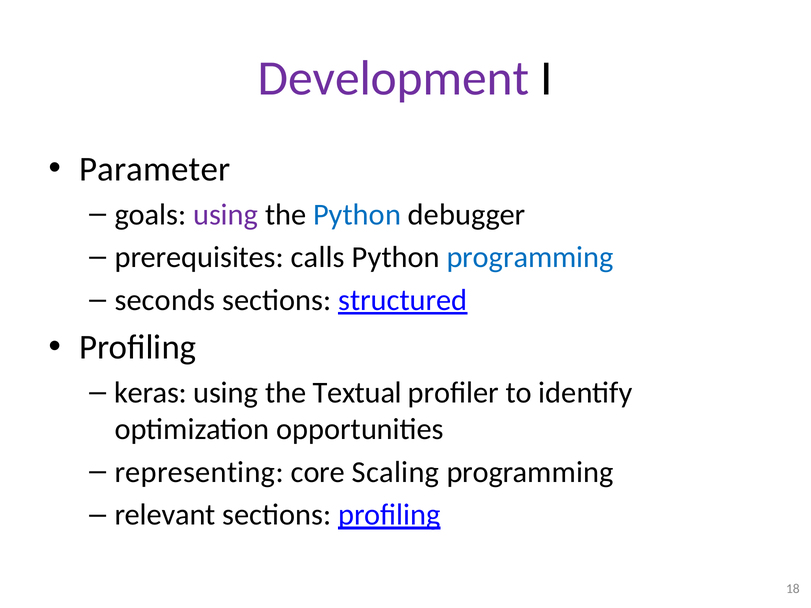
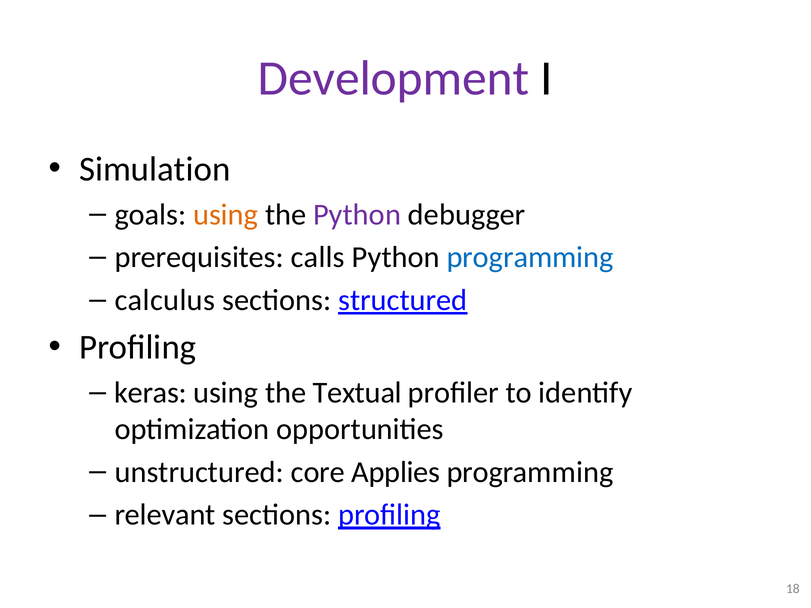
Parameter: Parameter -> Simulation
using at (226, 215) colour: purple -> orange
Python at (357, 215) colour: blue -> purple
seconds: seconds -> calculus
representing: representing -> unstructured
Scaling: Scaling -> Applies
